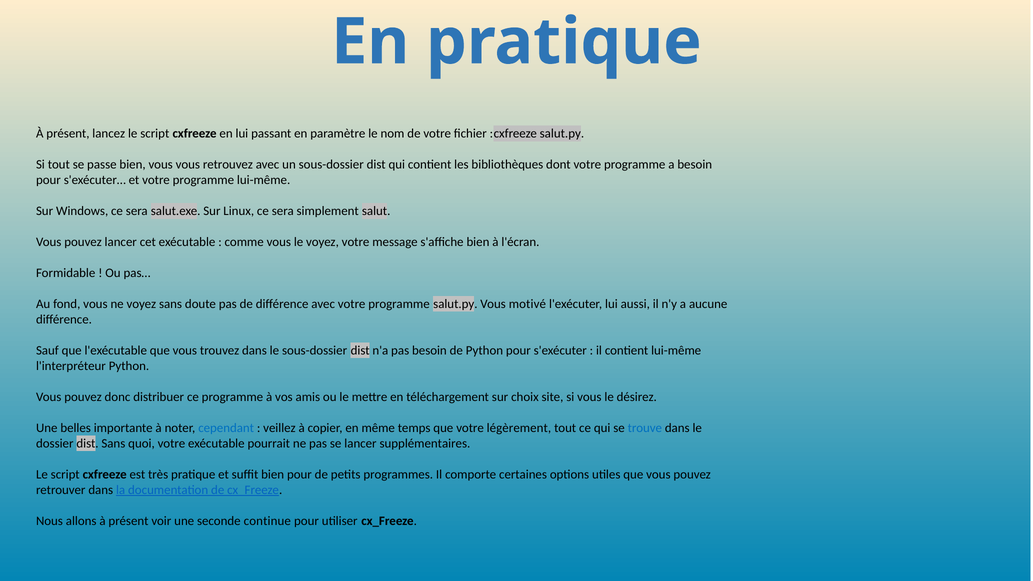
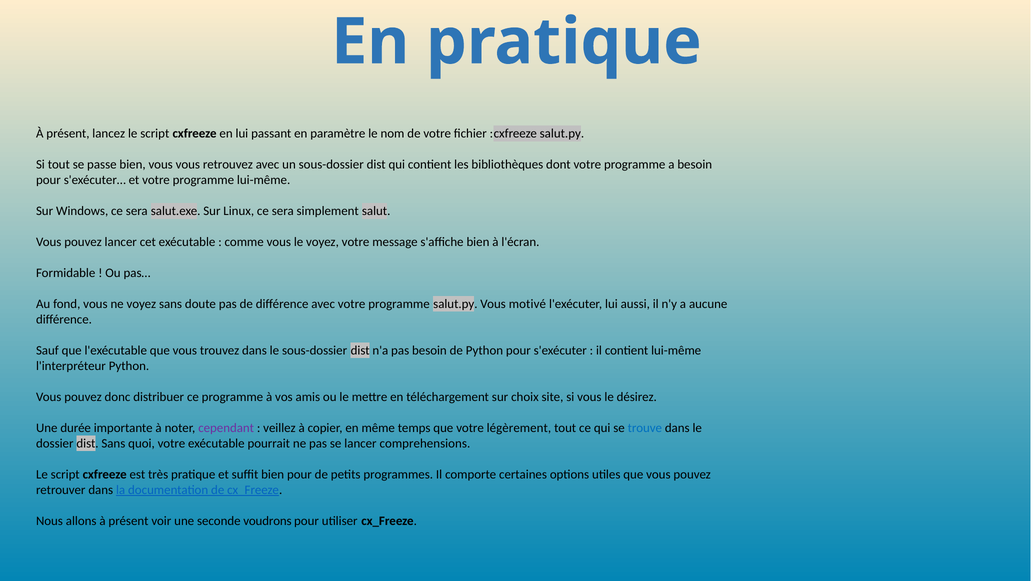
belles: belles -> durée
cependant colour: blue -> purple
supplémentaires: supplémentaires -> comprehensions
continue: continue -> voudrons
